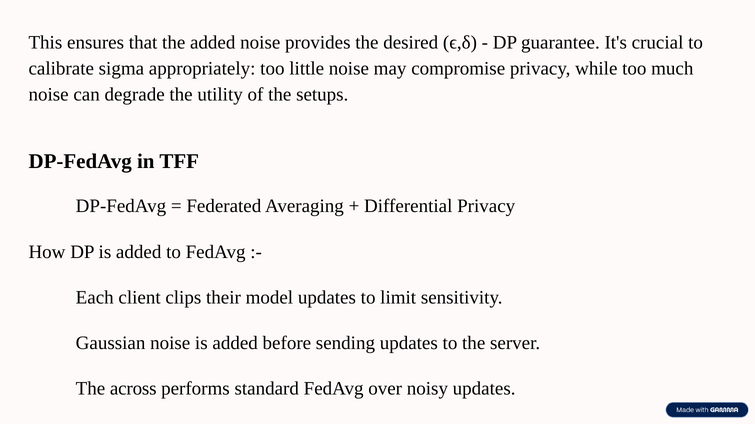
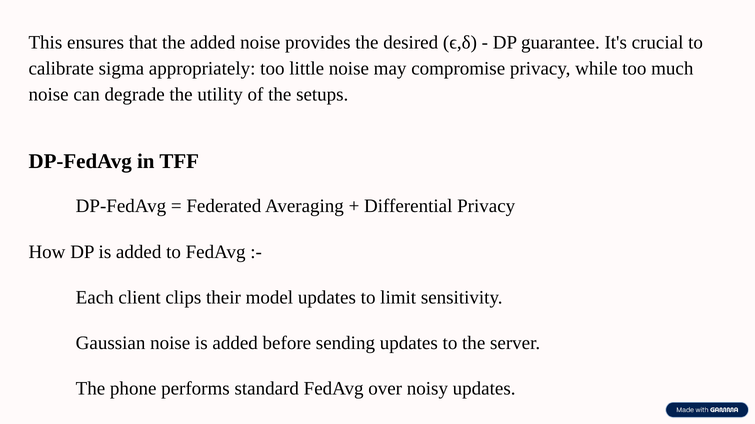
across: across -> phone
